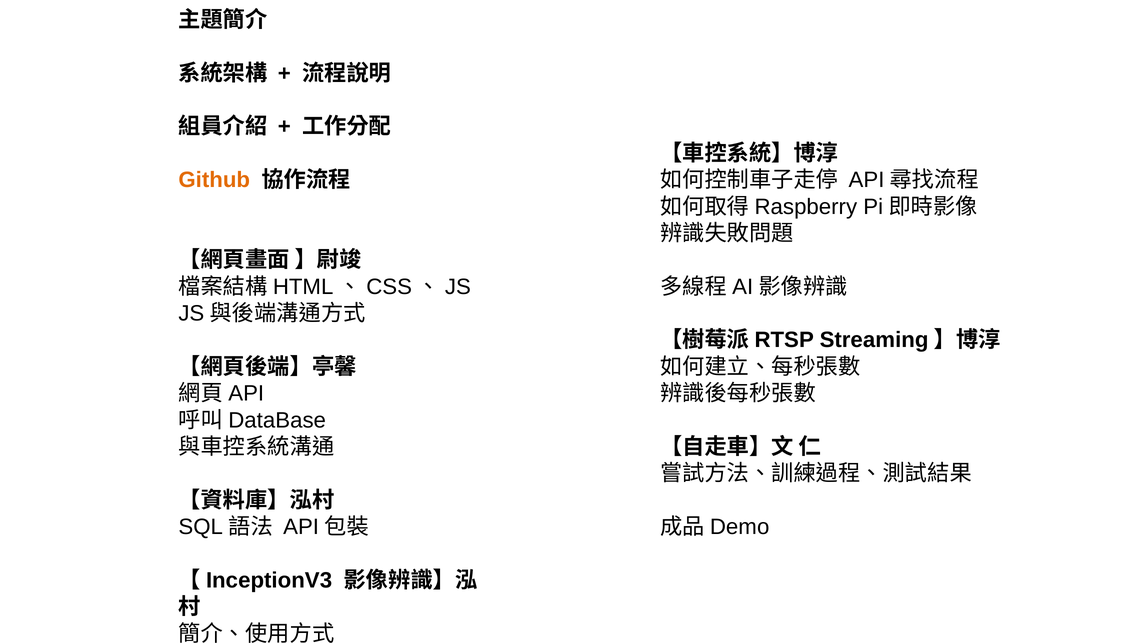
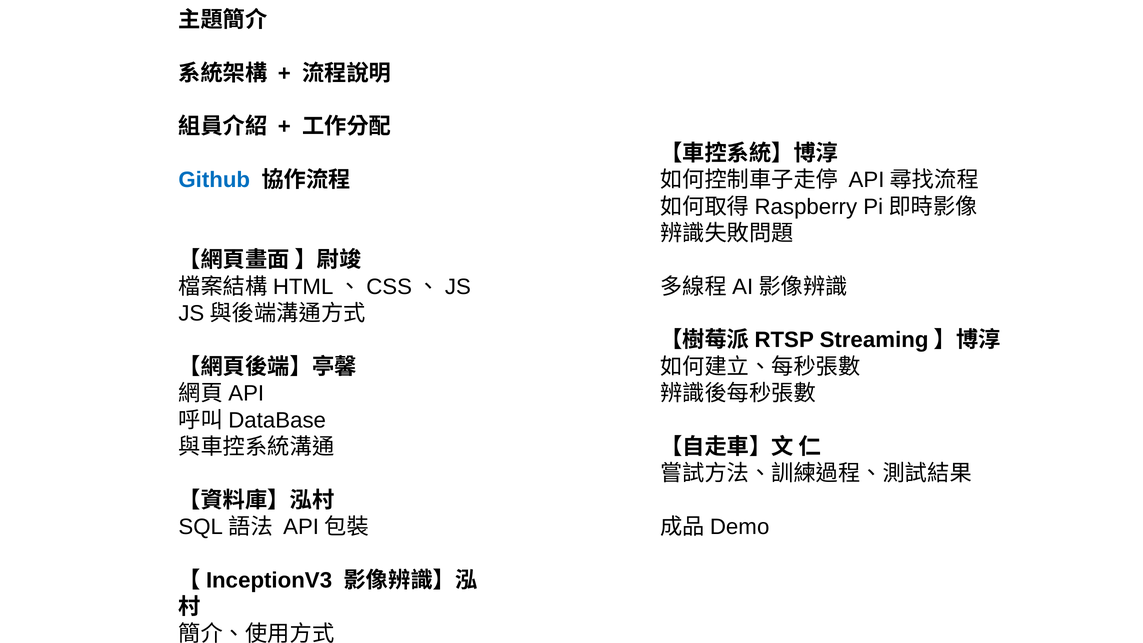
Github colour: orange -> blue
